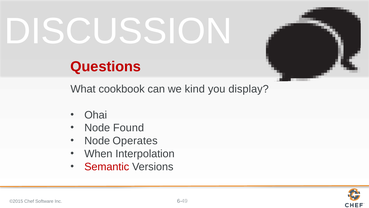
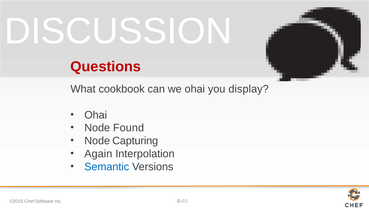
we kind: kind -> ohai
Operates: Operates -> Capturing
When: When -> Again
Semantic colour: red -> blue
